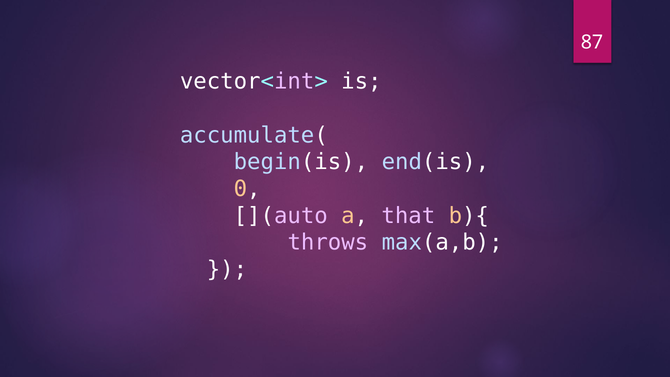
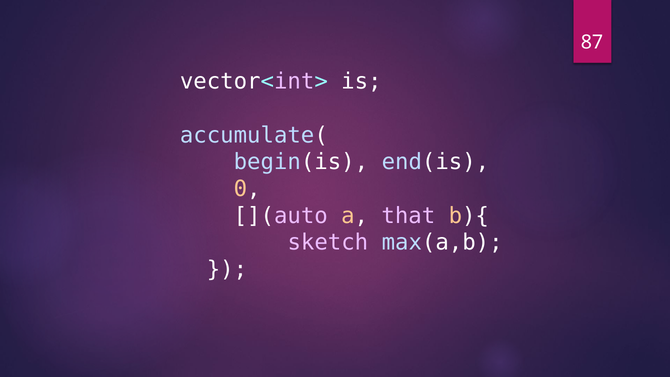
throws: throws -> sketch
